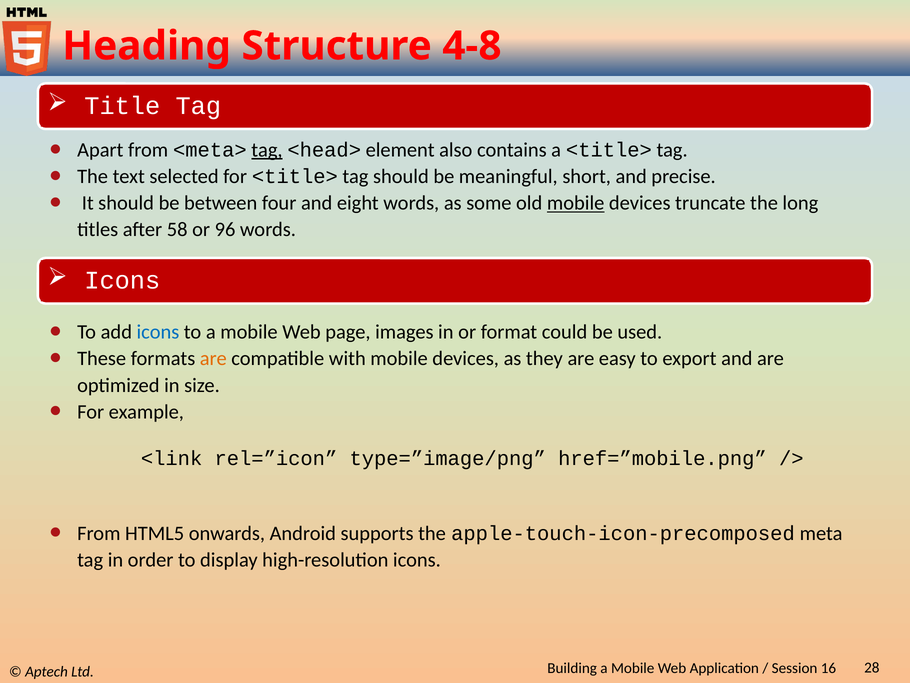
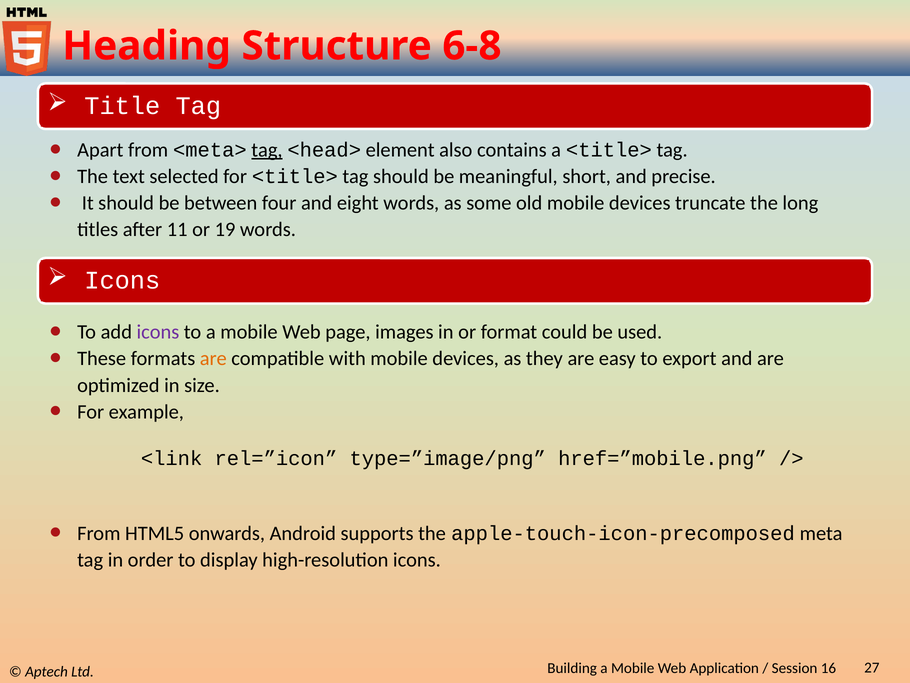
4-8: 4-8 -> 6-8
mobile at (576, 203) underline: present -> none
58: 58 -> 11
96: 96 -> 19
icons at (158, 332) colour: blue -> purple
28: 28 -> 27
